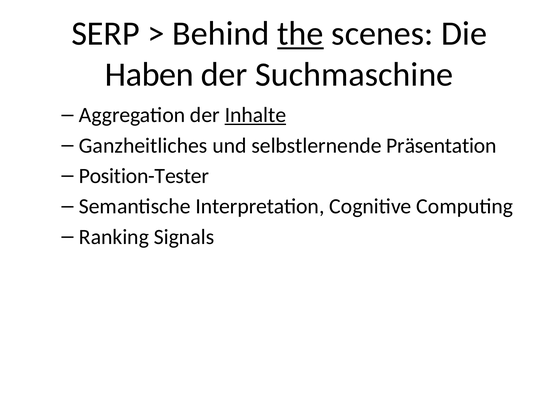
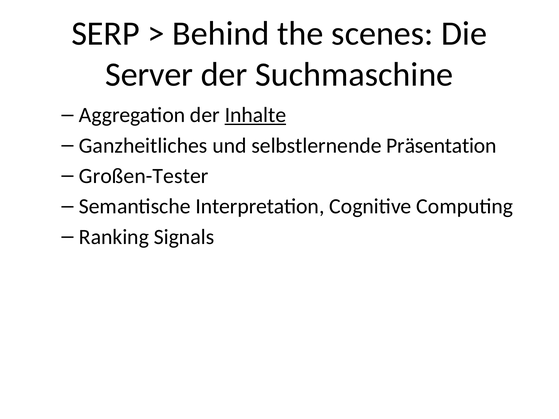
the underline: present -> none
Haben: Haben -> Server
Position-Tester: Position-Tester -> Großen-Tester
